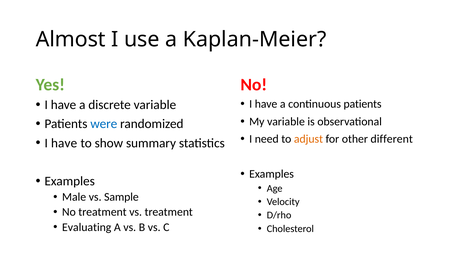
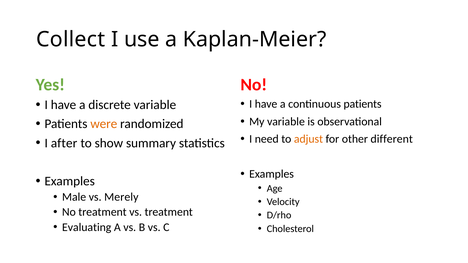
Almost: Almost -> Collect
were colour: blue -> orange
have at (64, 143): have -> after
Sample: Sample -> Merely
